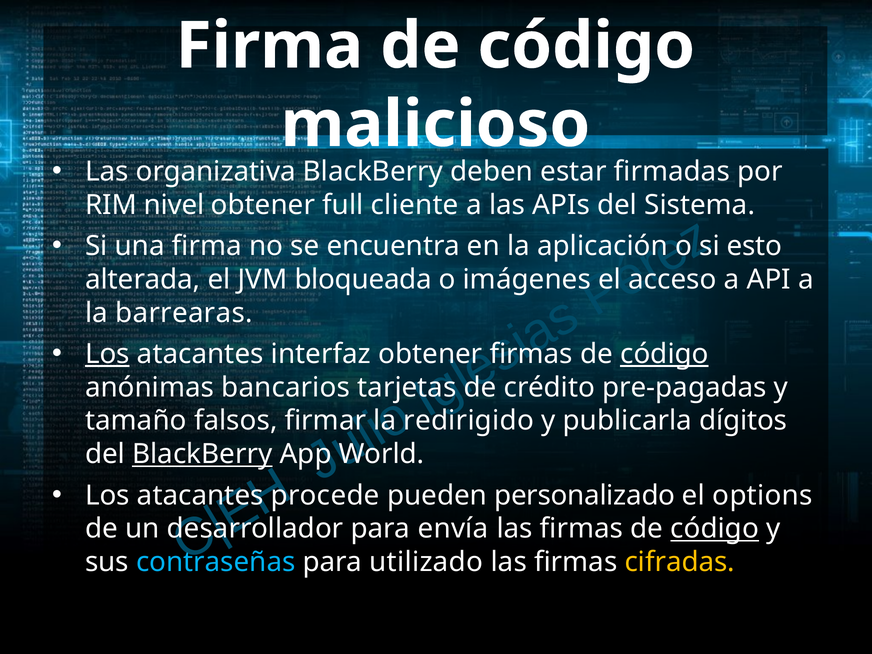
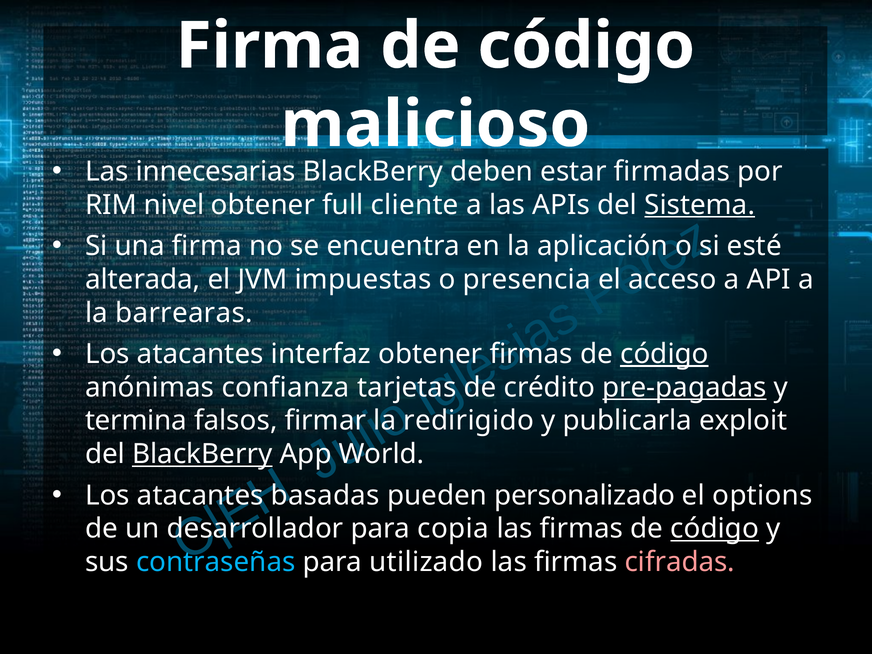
organizativa: organizativa -> innecesarias
Sistema underline: none -> present
esto: esto -> esté
bloqueada: bloqueada -> impuestas
imágenes: imágenes -> presencia
Los at (107, 354) underline: present -> none
bancarios: bancarios -> confianza
pre-pagadas underline: none -> present
tamaño: tamaño -> termina
dígitos: dígitos -> exploit
procede: procede -> basadas
envía: envía -> copia
cifradas colour: yellow -> pink
